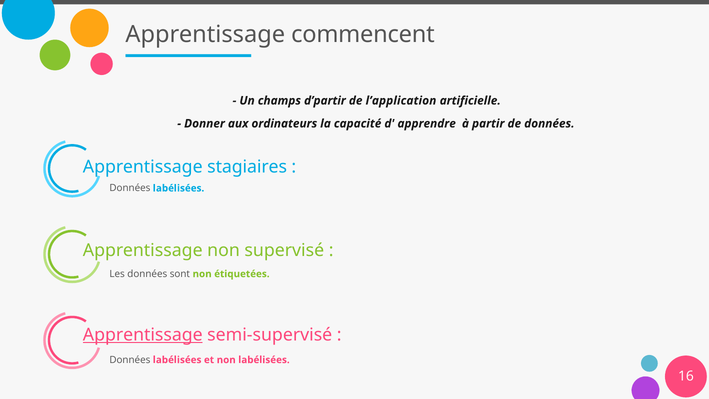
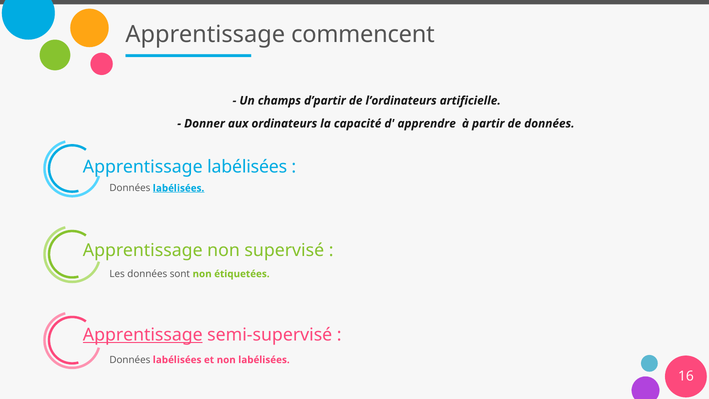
l’application: l’application -> l’ordinateurs
Apprentissage stagiaires: stagiaires -> labélisées
labélisées at (179, 188) underline: none -> present
